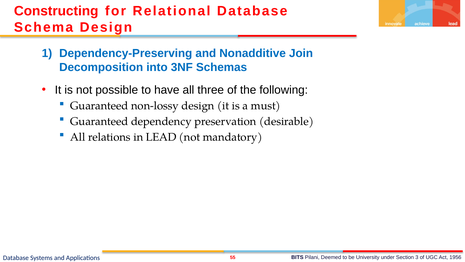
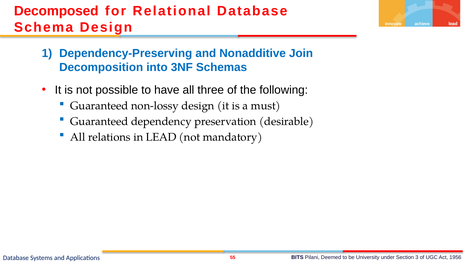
Constructing: Constructing -> Decomposed
